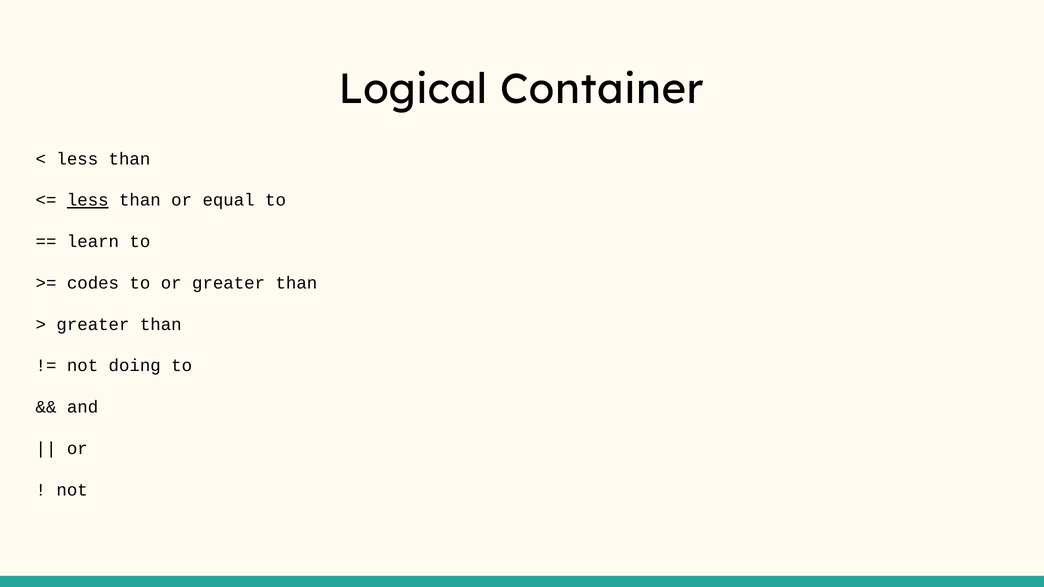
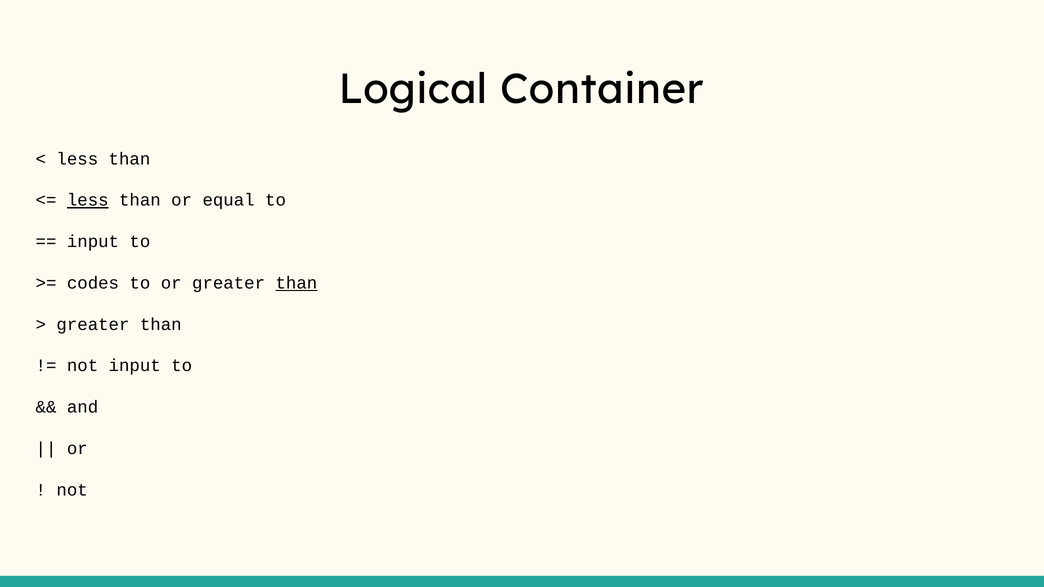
learn at (93, 242): learn -> input
than at (296, 283) underline: none -> present
not doing: doing -> input
